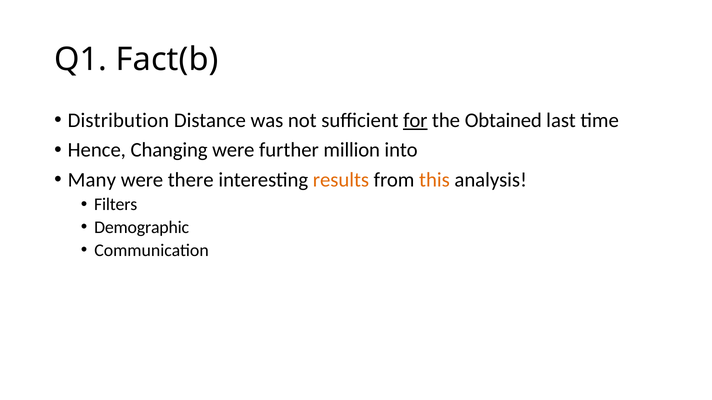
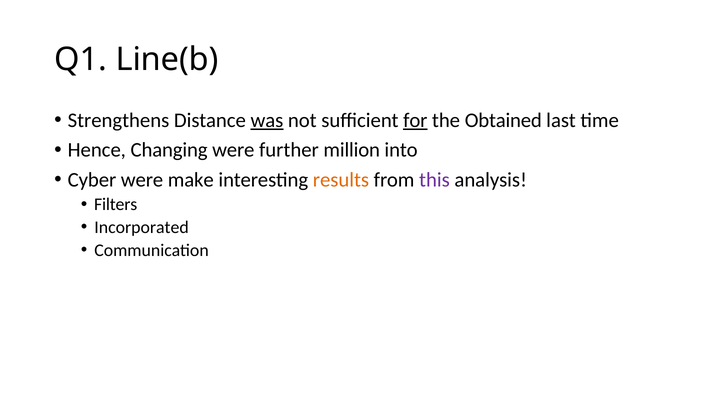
Fact(b: Fact(b -> Line(b
Distribution: Distribution -> Strengthens
was underline: none -> present
Many: Many -> Cyber
there: there -> make
this colour: orange -> purple
Demographic: Demographic -> Incorporated
